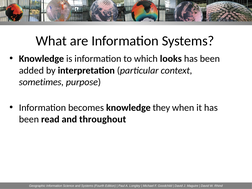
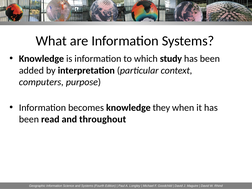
looks: looks -> study
sometimes: sometimes -> computers
